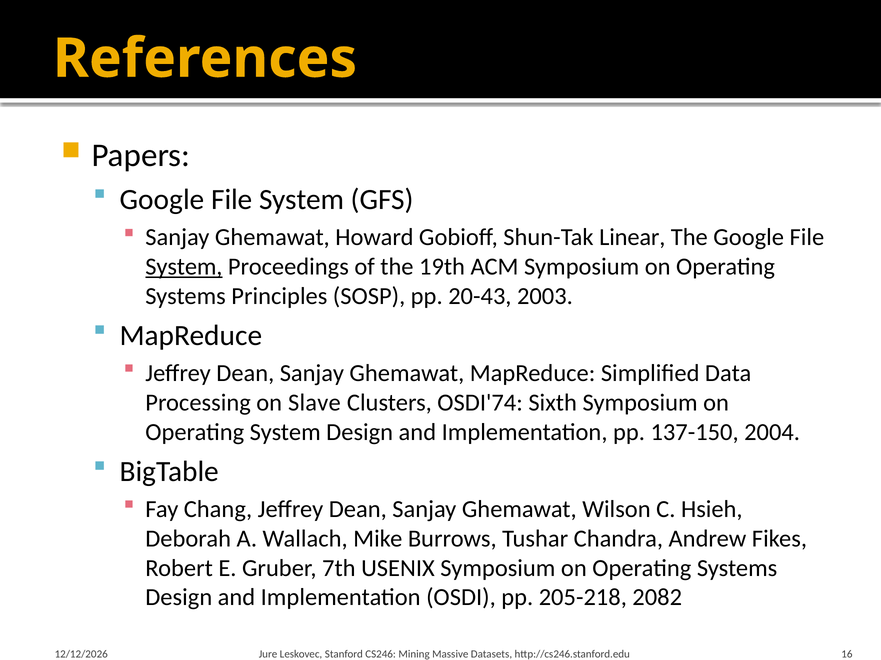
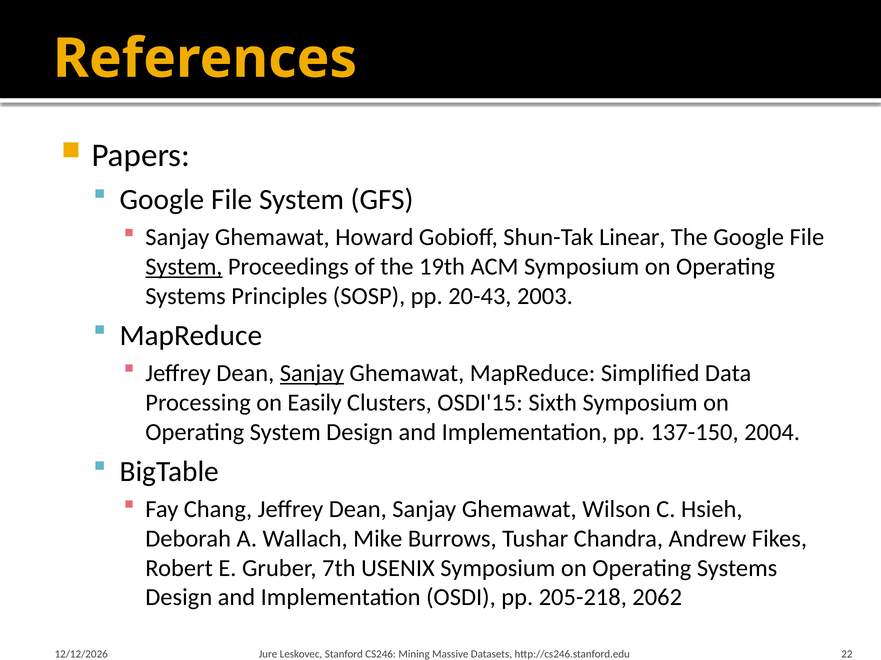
Sanjay at (312, 374) underline: none -> present
Slave: Slave -> Easily
OSDI'74: OSDI'74 -> OSDI'15
2082: 2082 -> 2062
16: 16 -> 22
